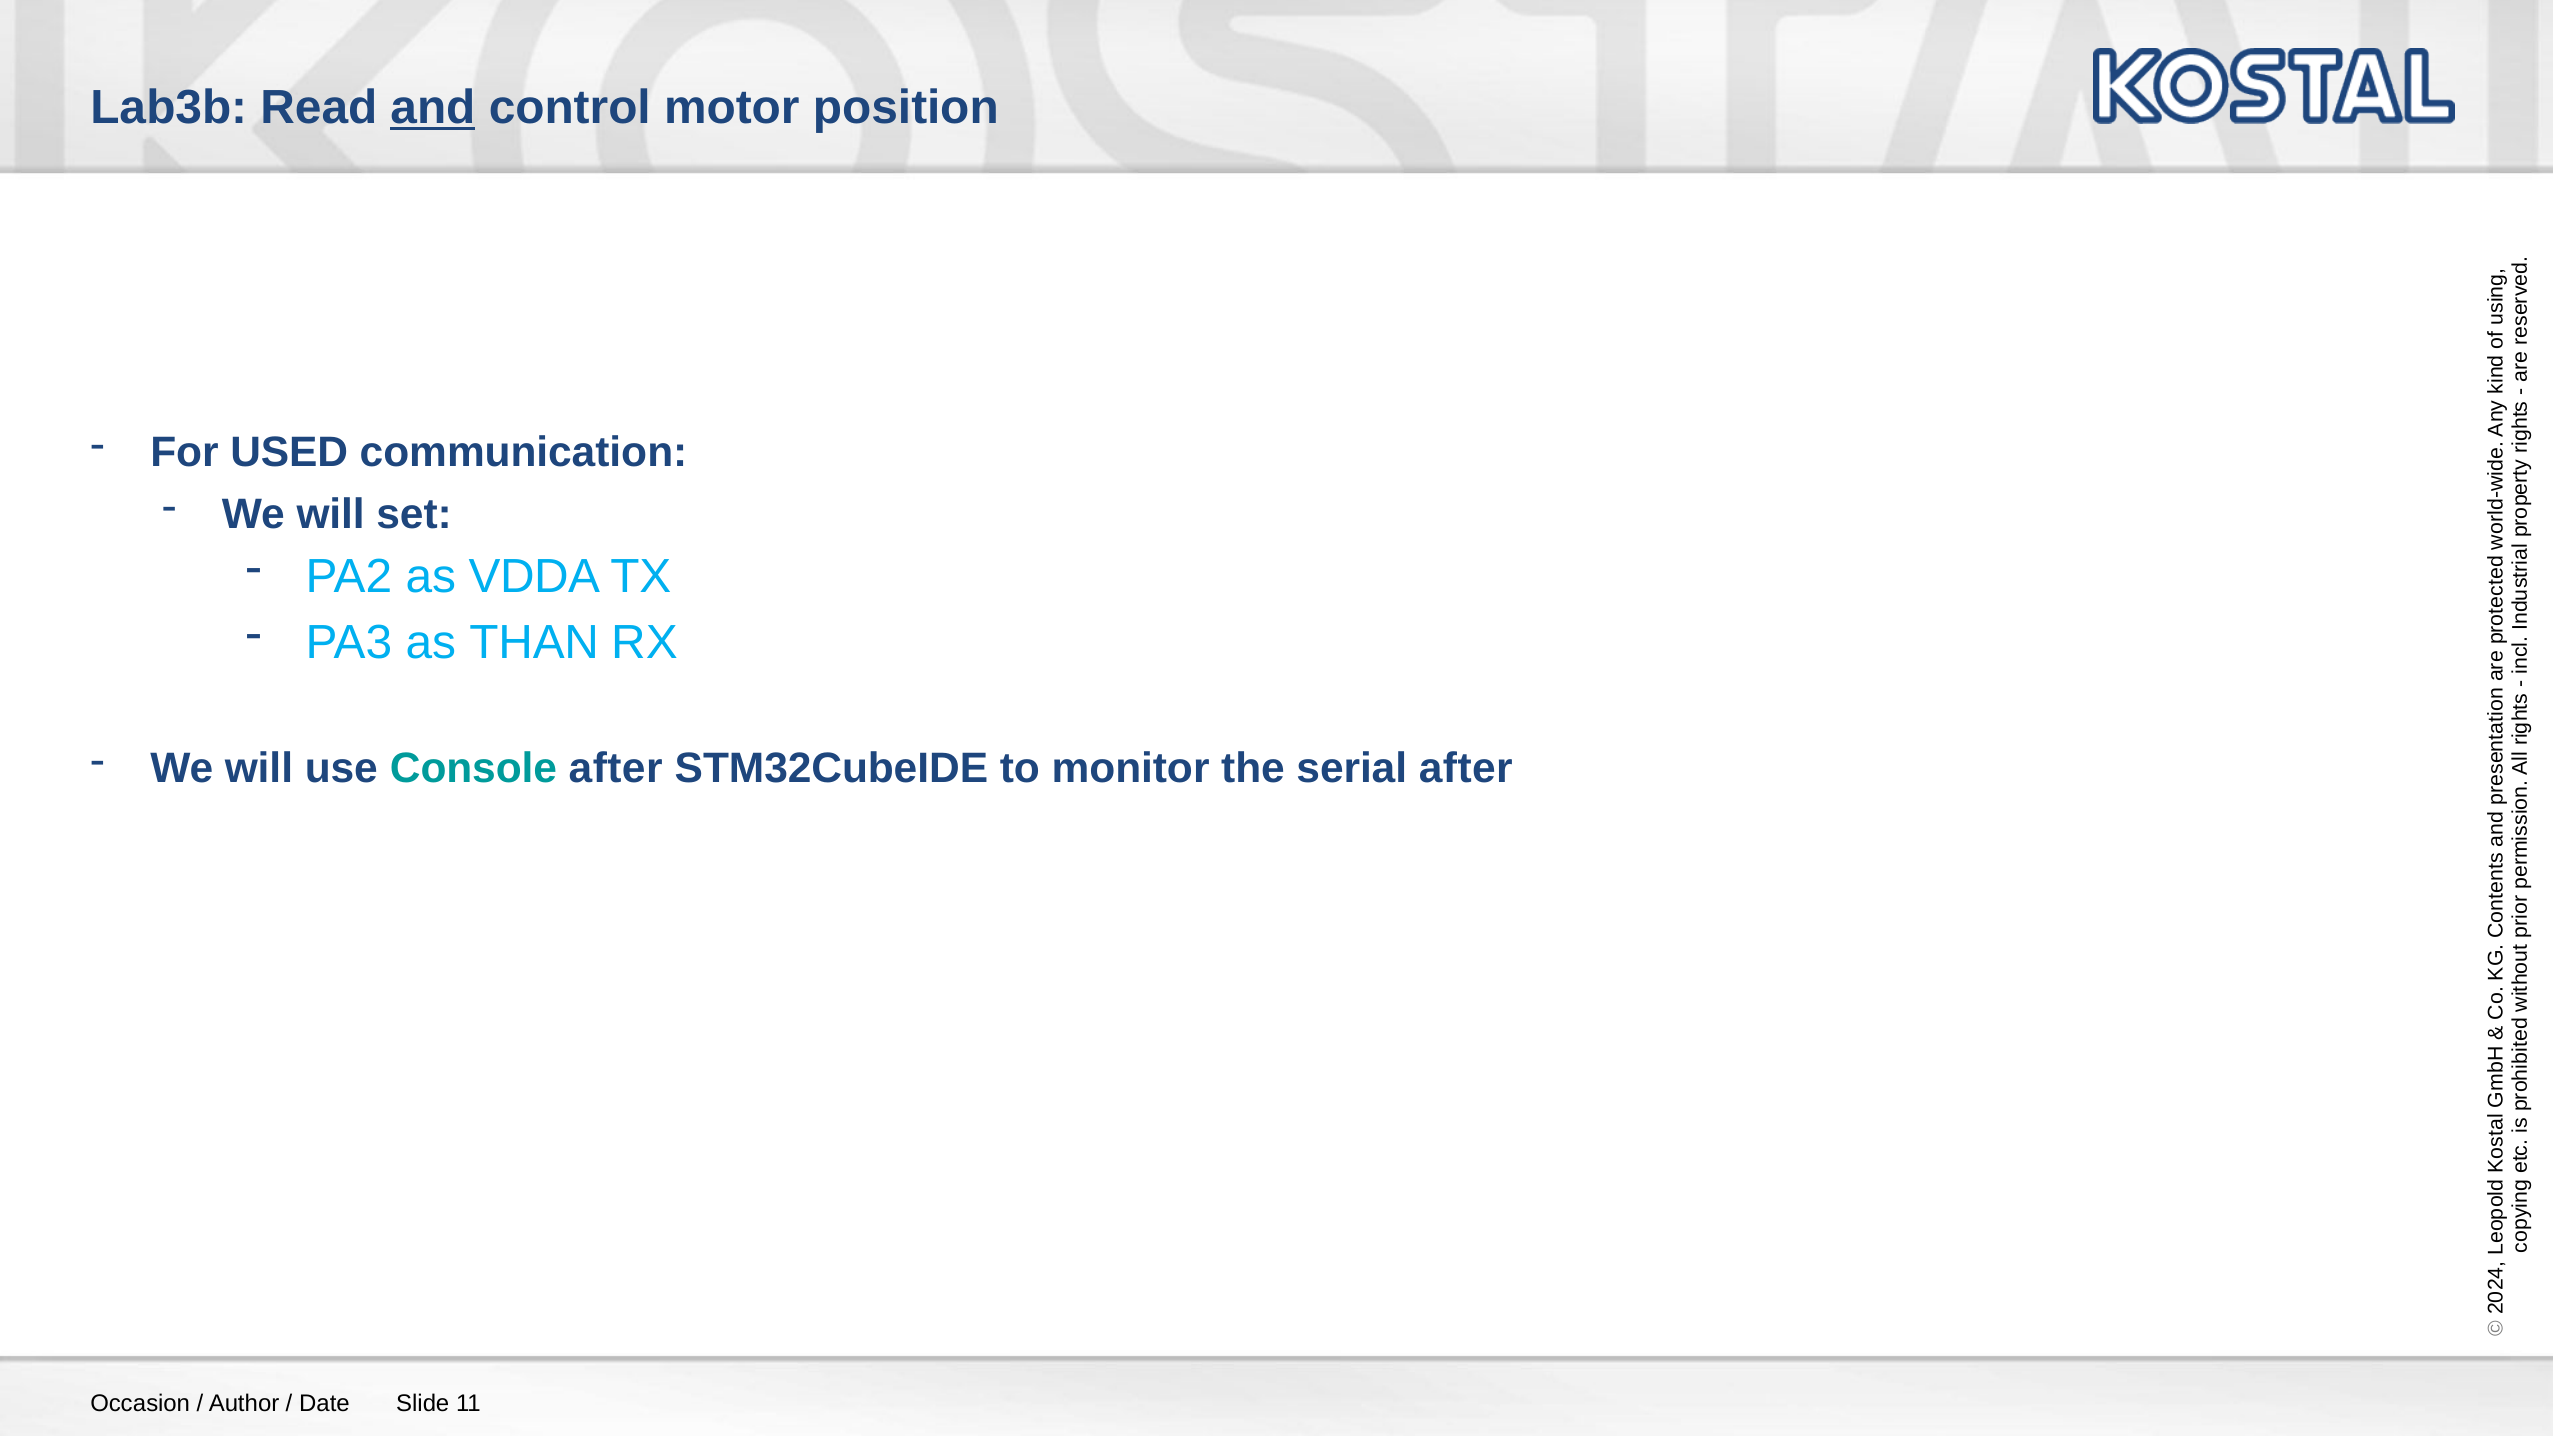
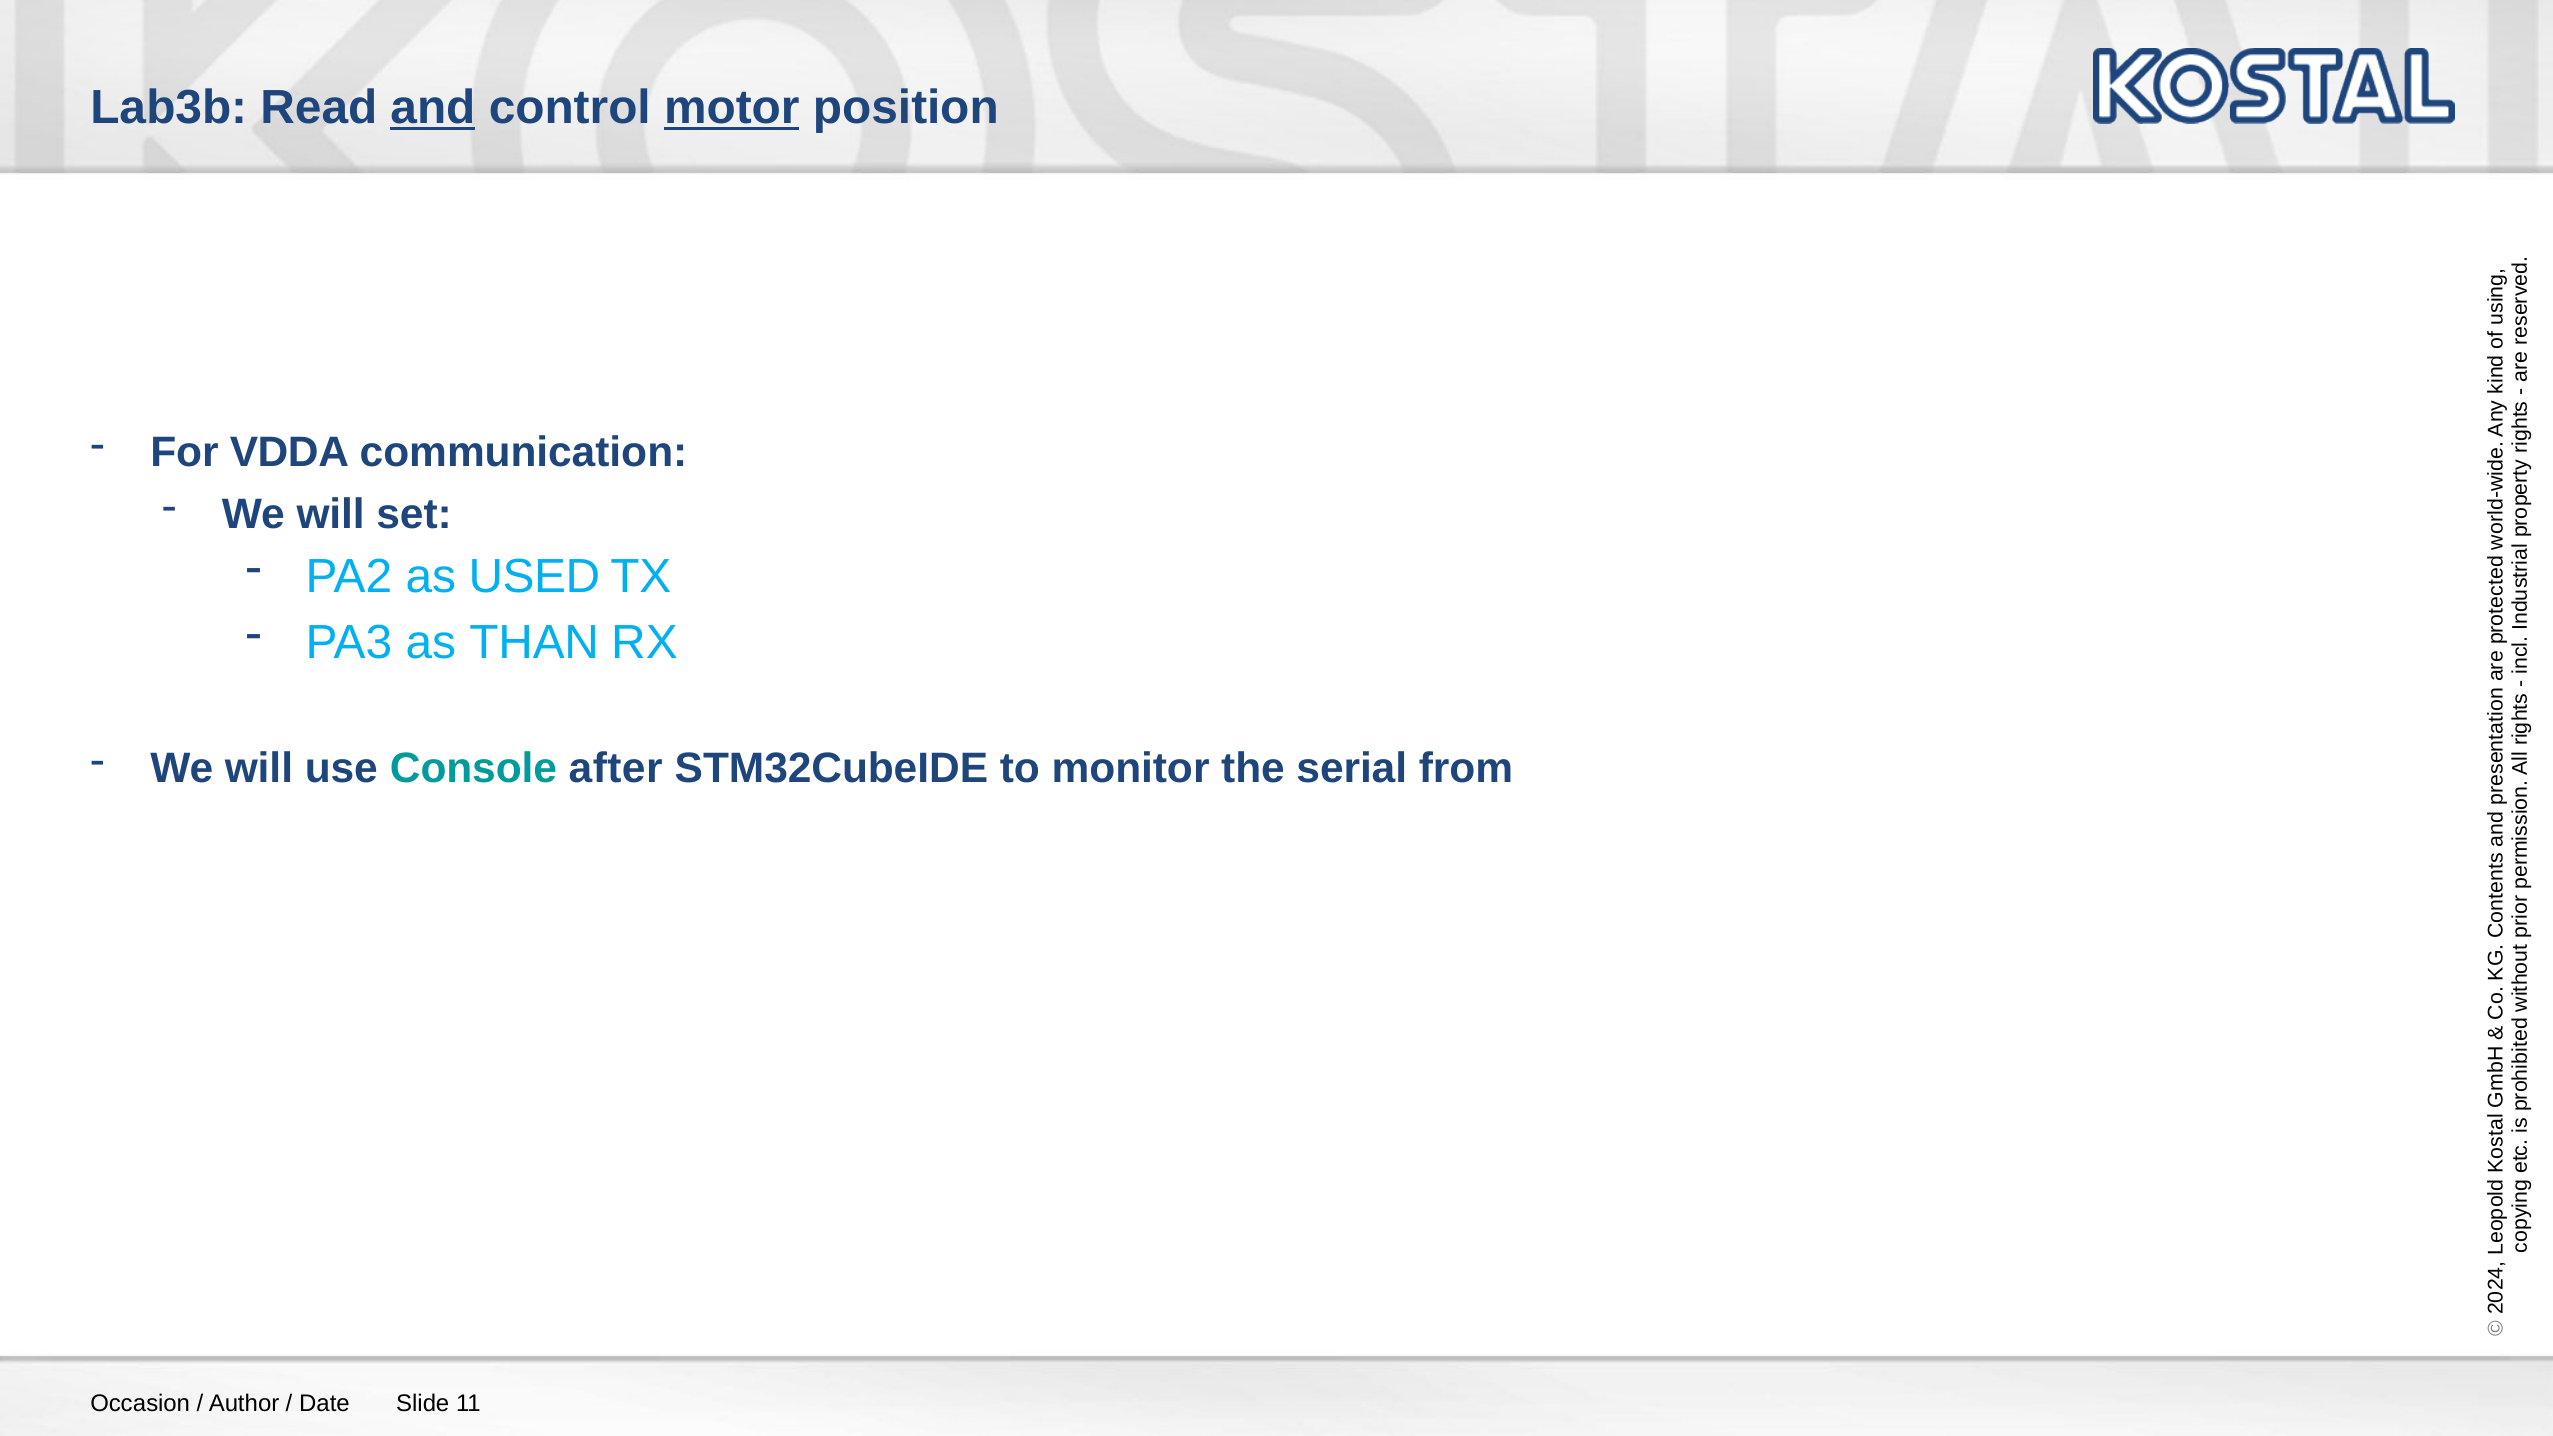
motor underline: none -> present
USED: USED -> VDDA
VDDA: VDDA -> USED
serial after: after -> from
